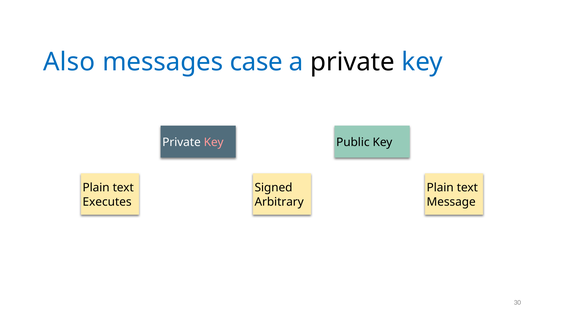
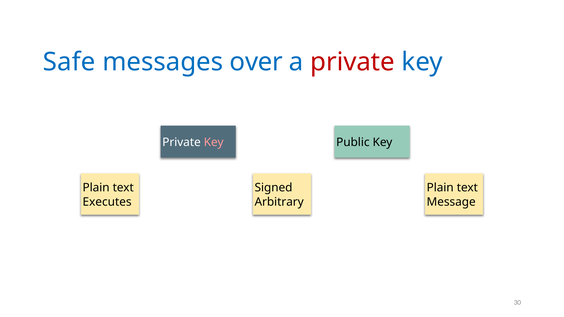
Also: Also -> Safe
case: case -> over
private at (353, 62) colour: black -> red
